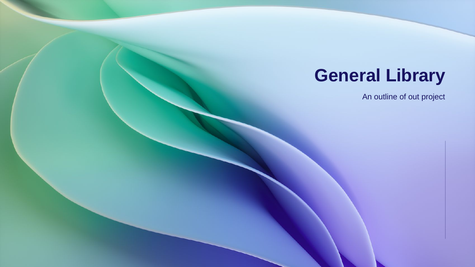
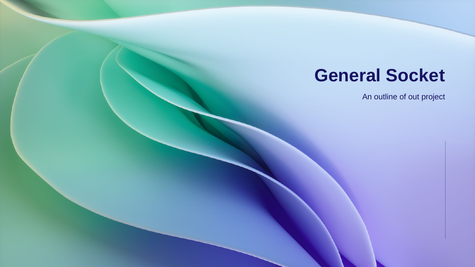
Library: Library -> Socket
